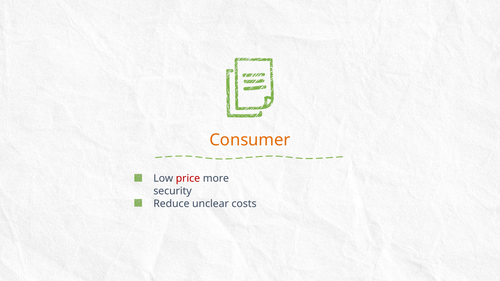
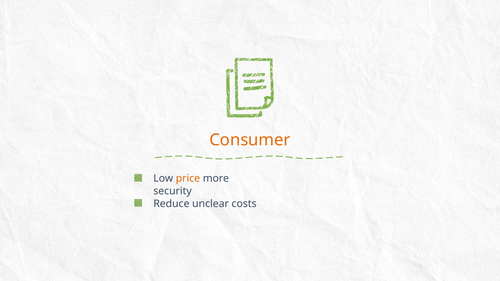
price colour: red -> orange
